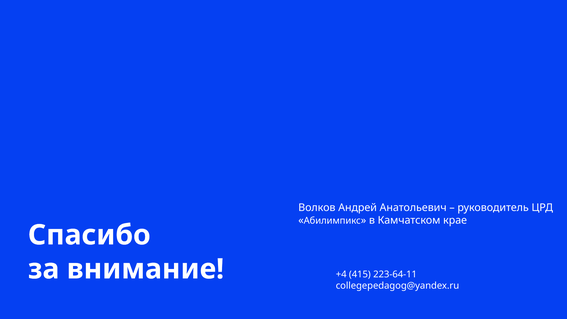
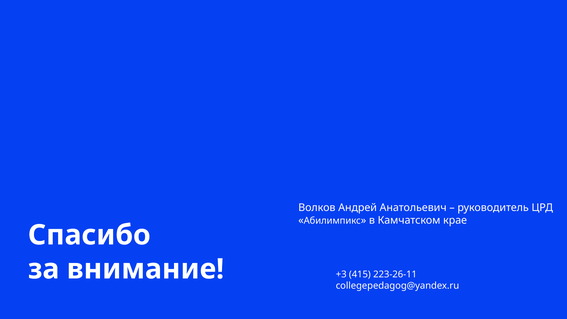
+4: +4 -> +3
223-64-11: 223-64-11 -> 223-26-11
